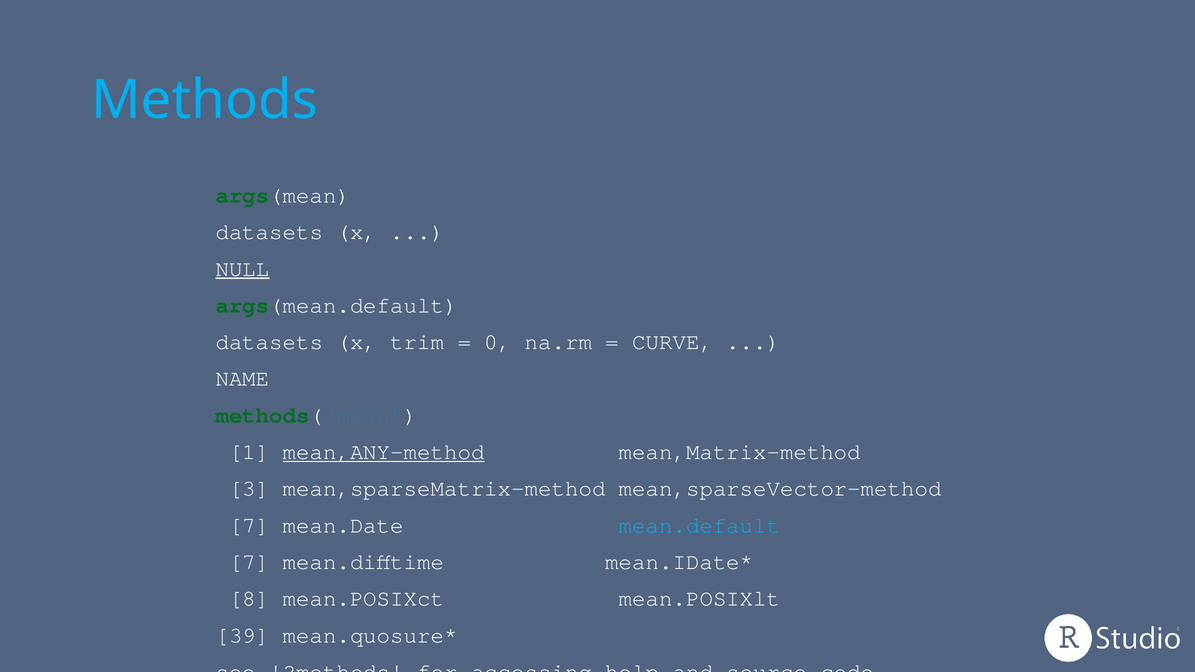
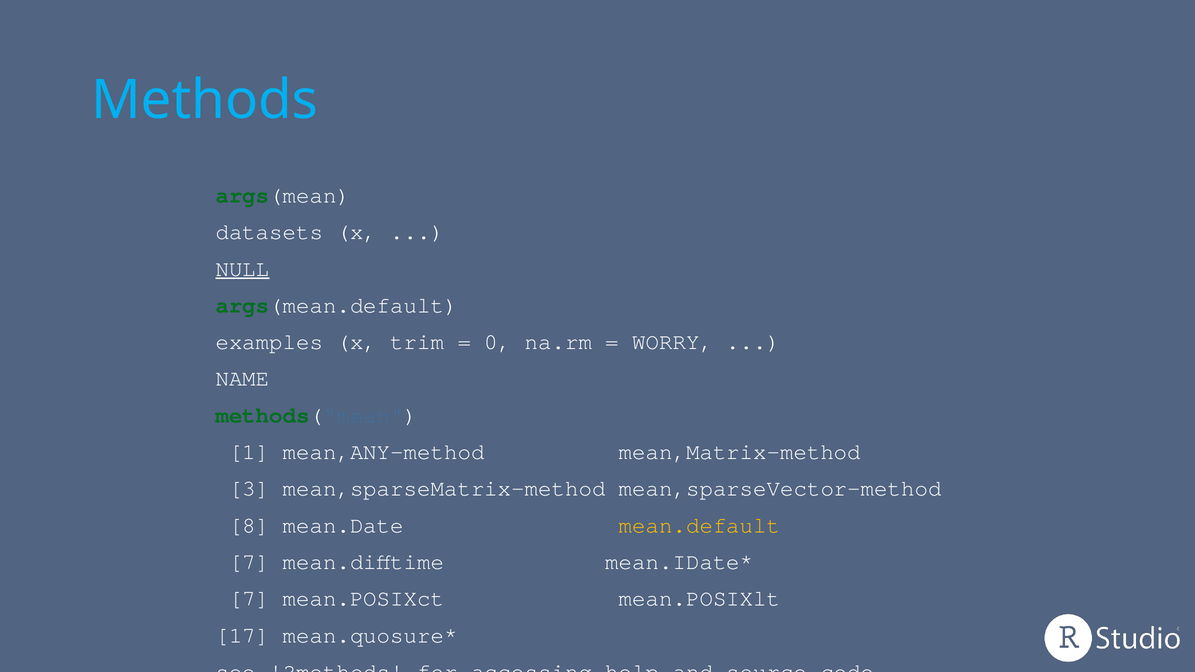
datasets at (269, 342): datasets -> examples
CURVE: CURVE -> WORRY
mean,ANY-method underline: present -> none
7 at (249, 525): 7 -> 8
mean.default colour: light blue -> yellow
8 at (249, 599): 8 -> 7
39: 39 -> 17
